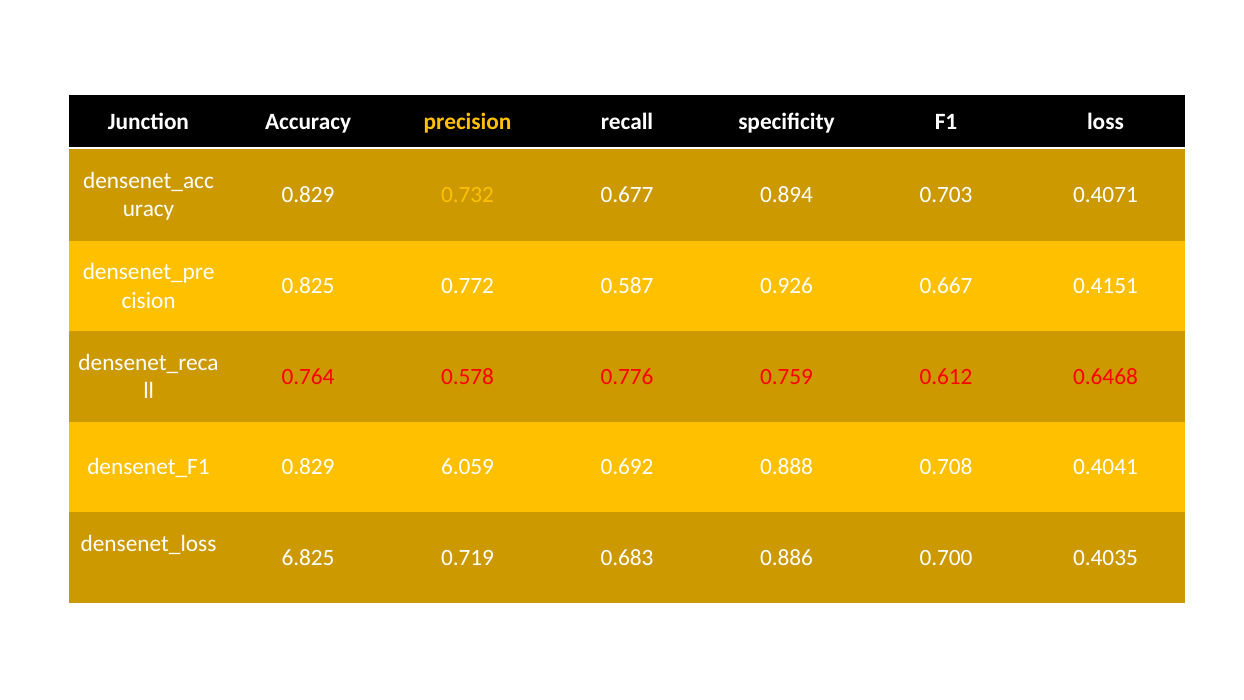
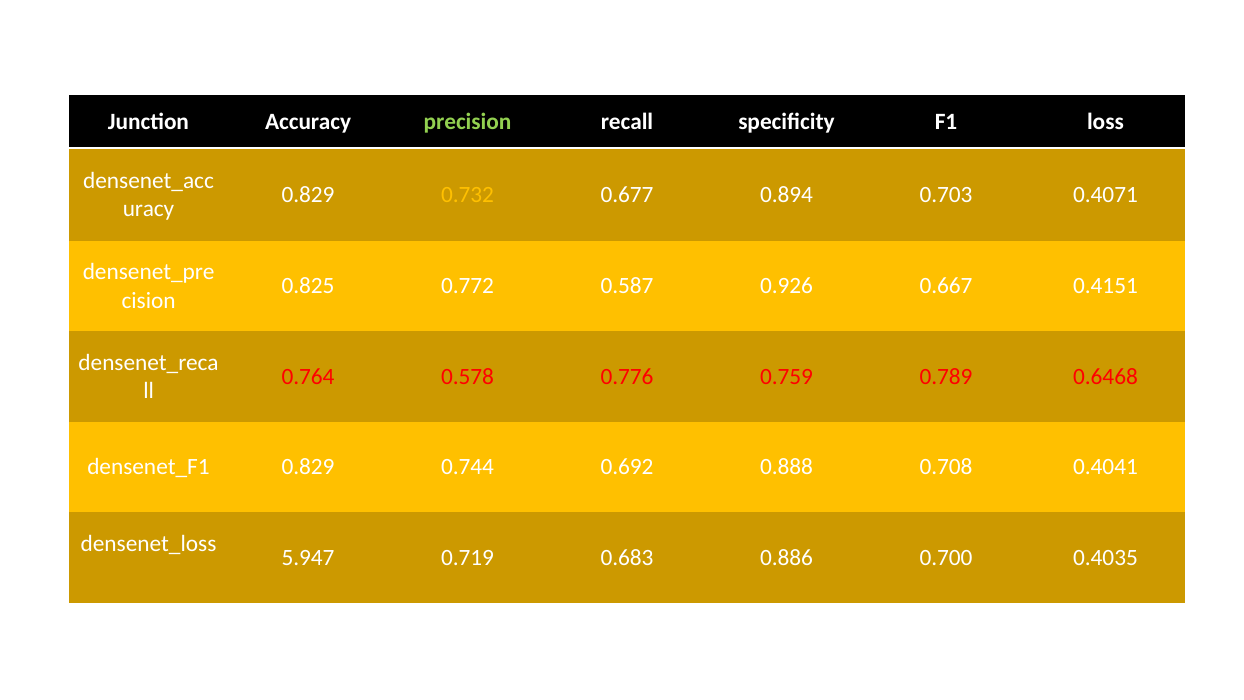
precision colour: yellow -> light green
0.612: 0.612 -> 0.789
6.059: 6.059 -> 0.744
6.825: 6.825 -> 5.947
